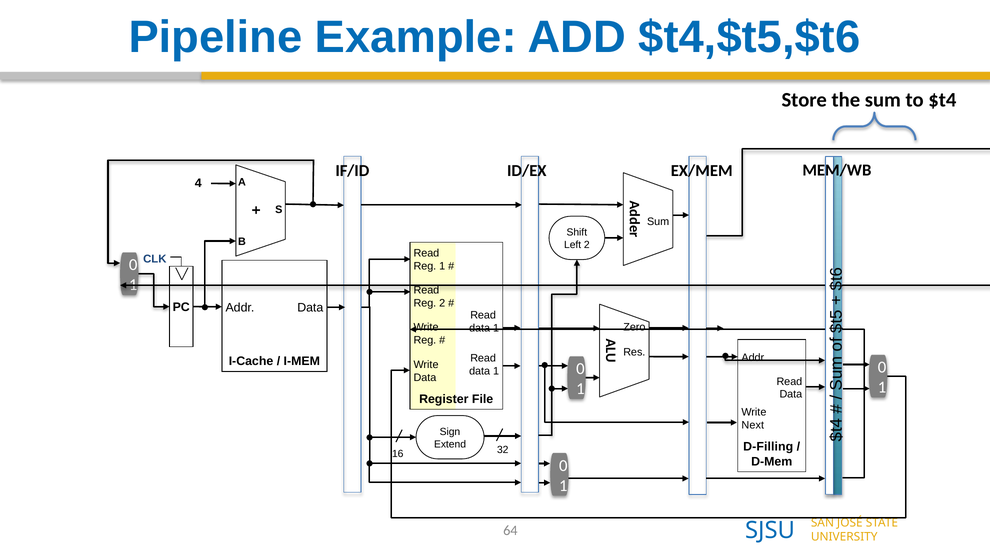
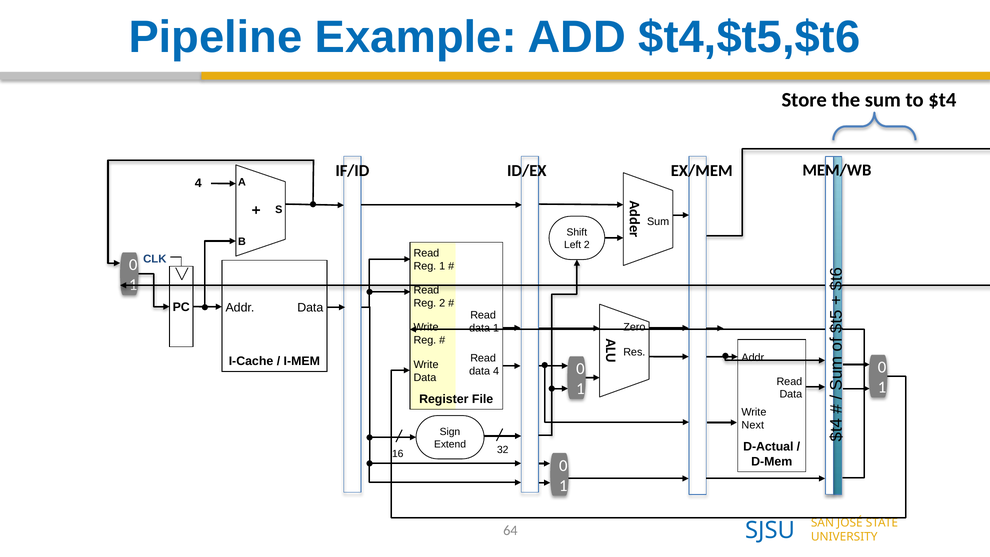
1 at (496, 371): 1 -> 4
D-Filling: D-Filling -> D-Actual
